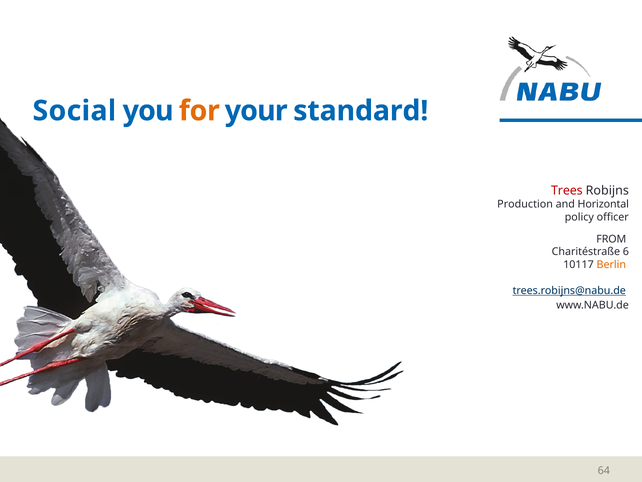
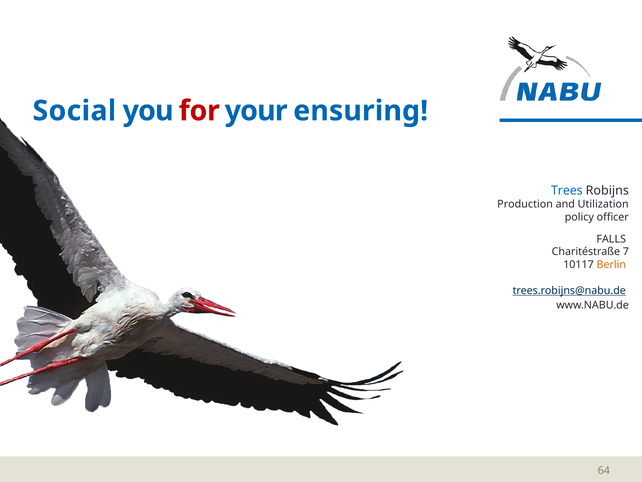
for colour: orange -> red
standard: standard -> ensuring
Trees colour: red -> blue
Horizontal: Horizontal -> Utilization
FROM: FROM -> FALLS
6: 6 -> 7
